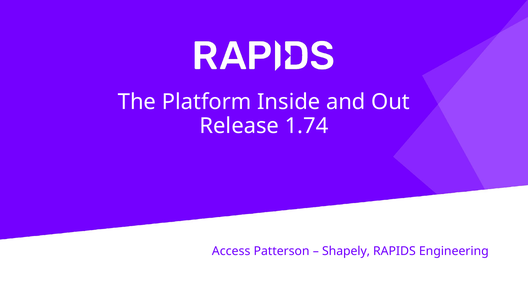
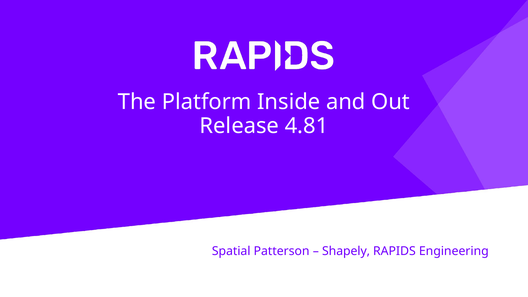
1.74: 1.74 -> 4.81
Access: Access -> Spatial
